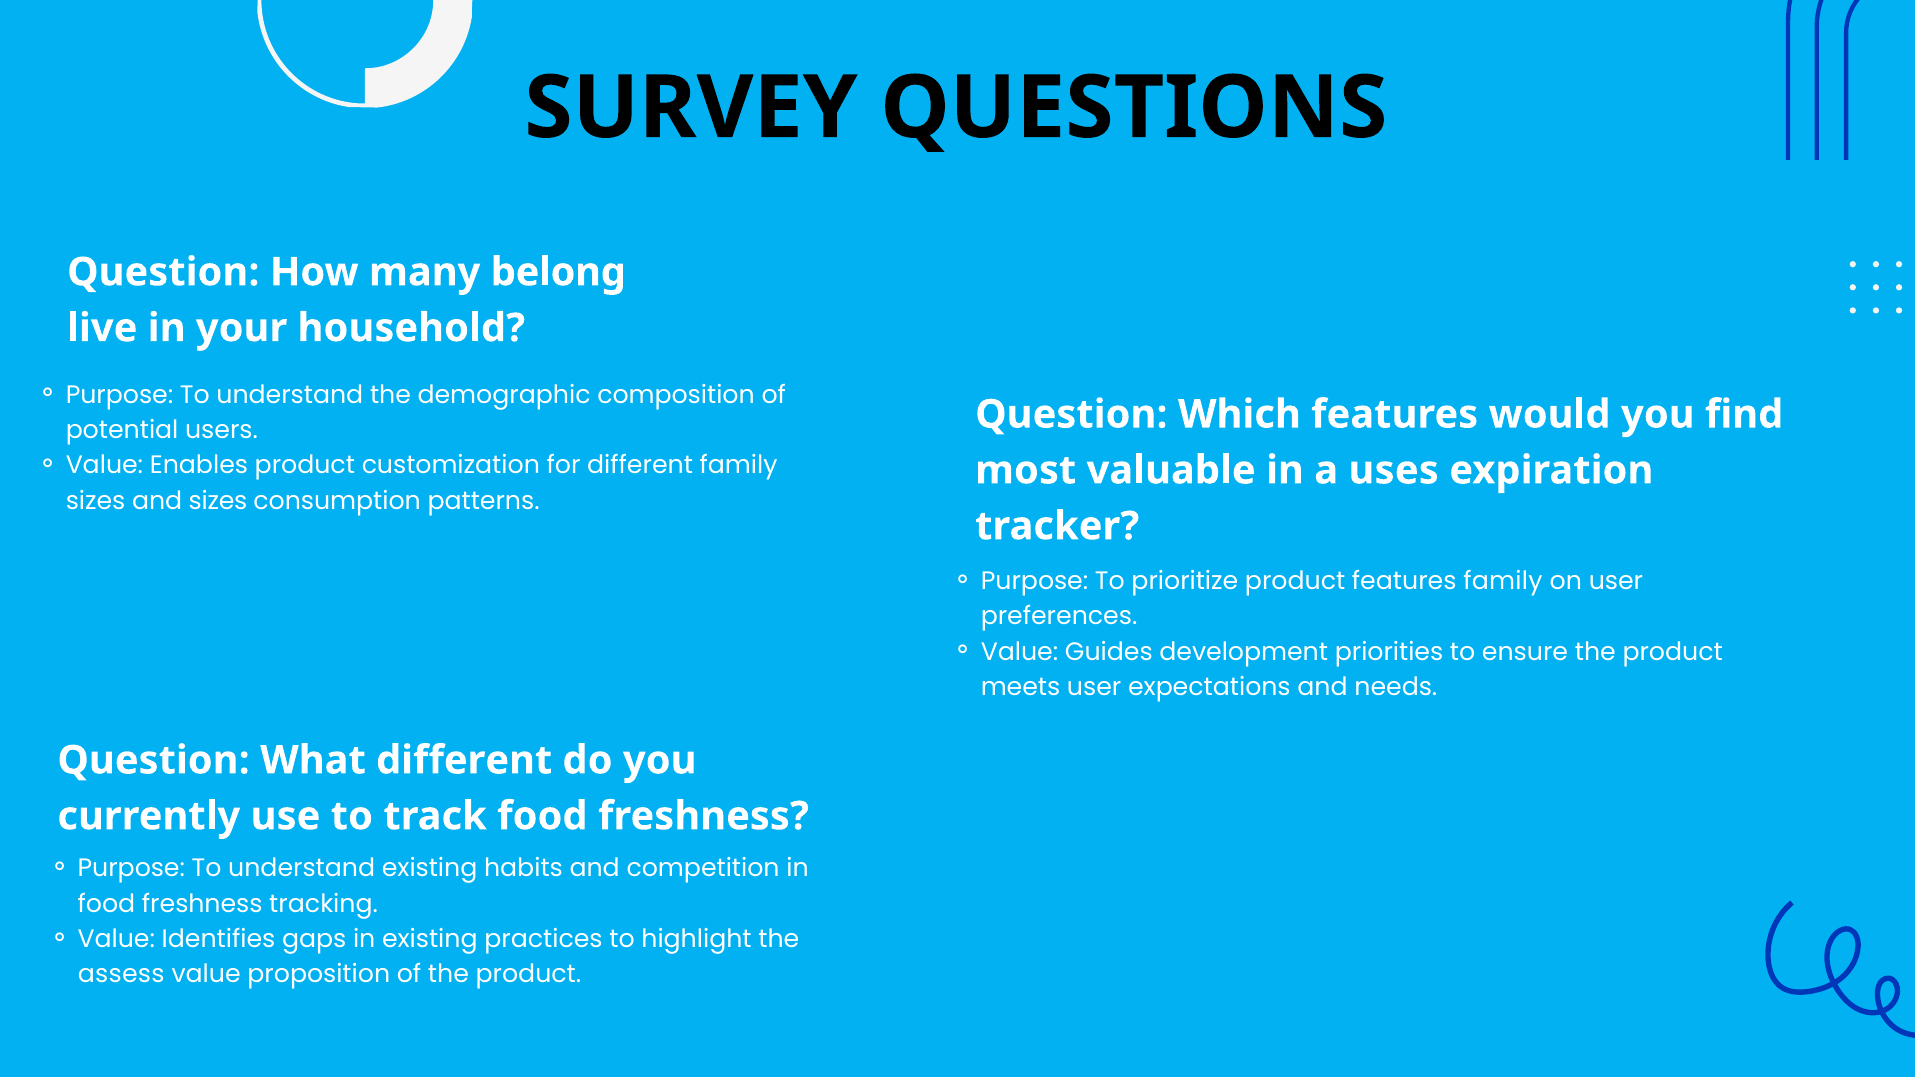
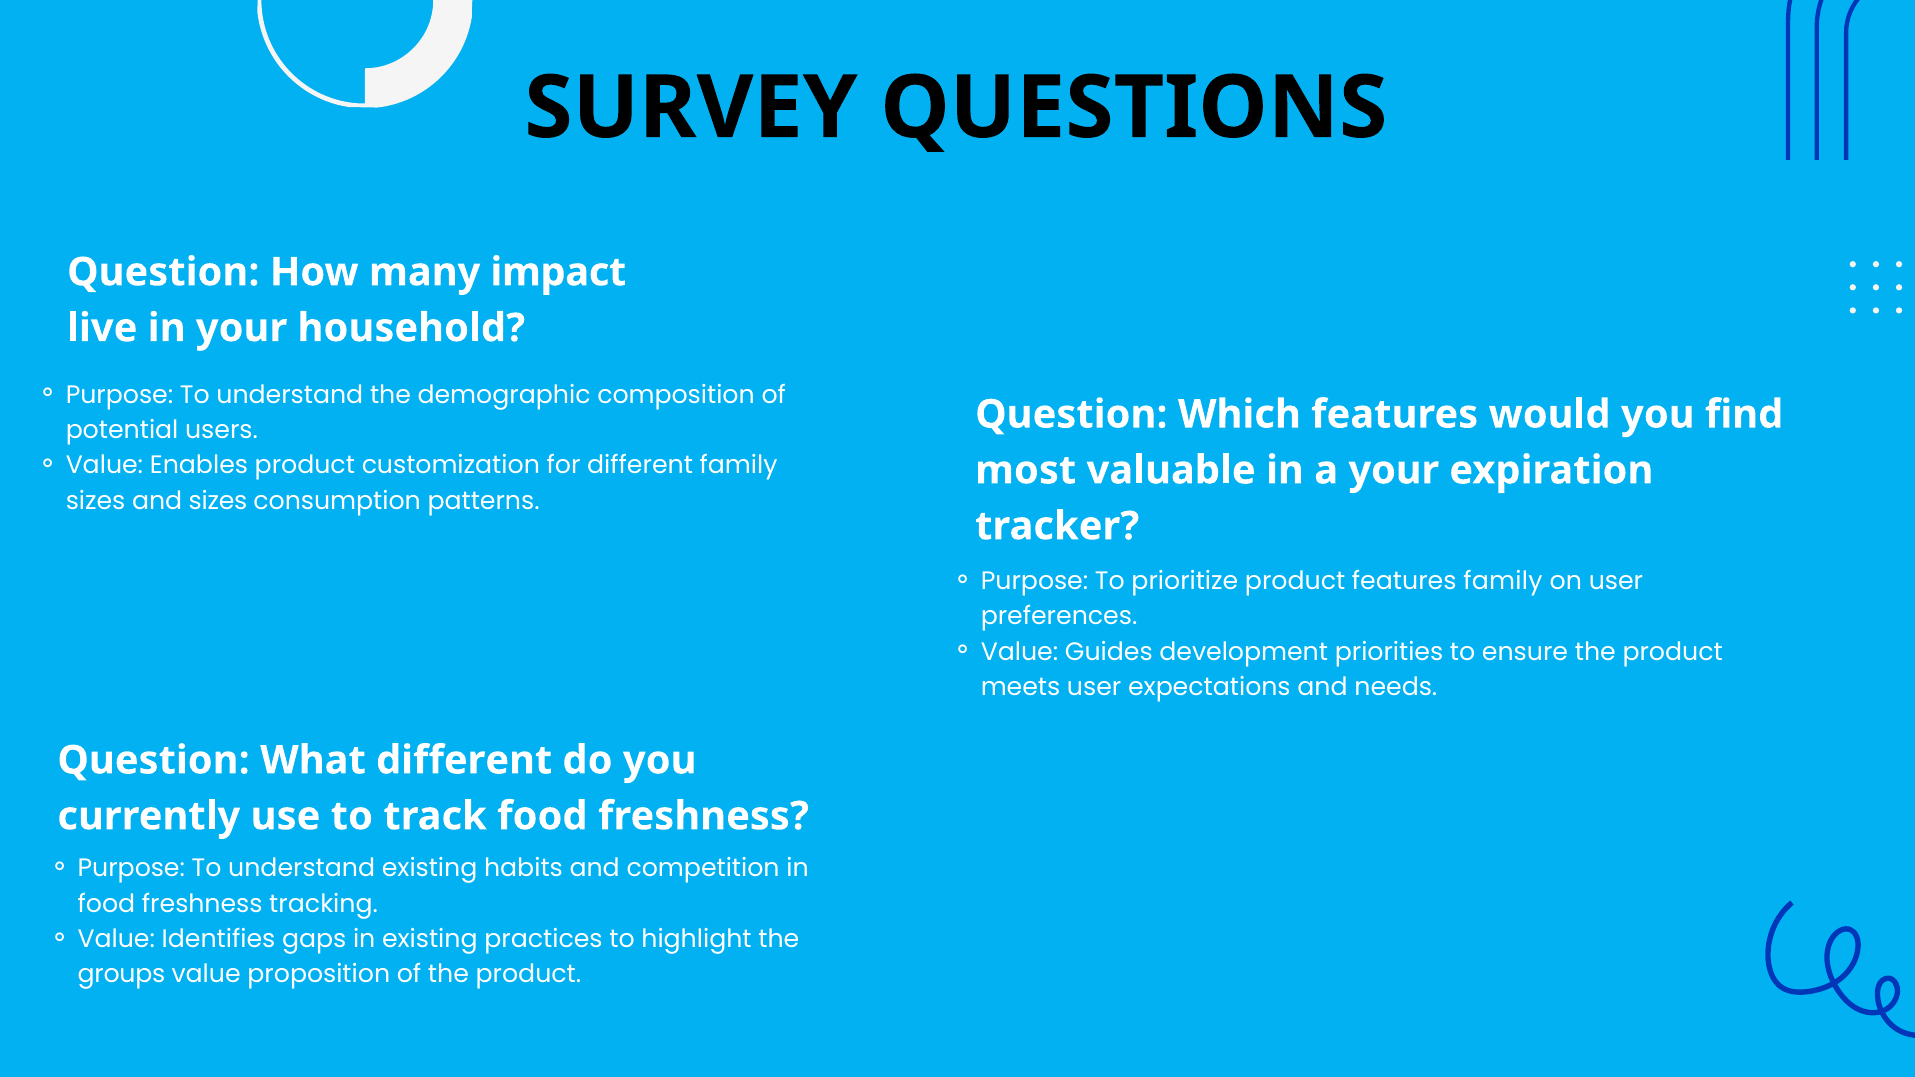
belong: belong -> impact
a uses: uses -> your
assess: assess -> groups
